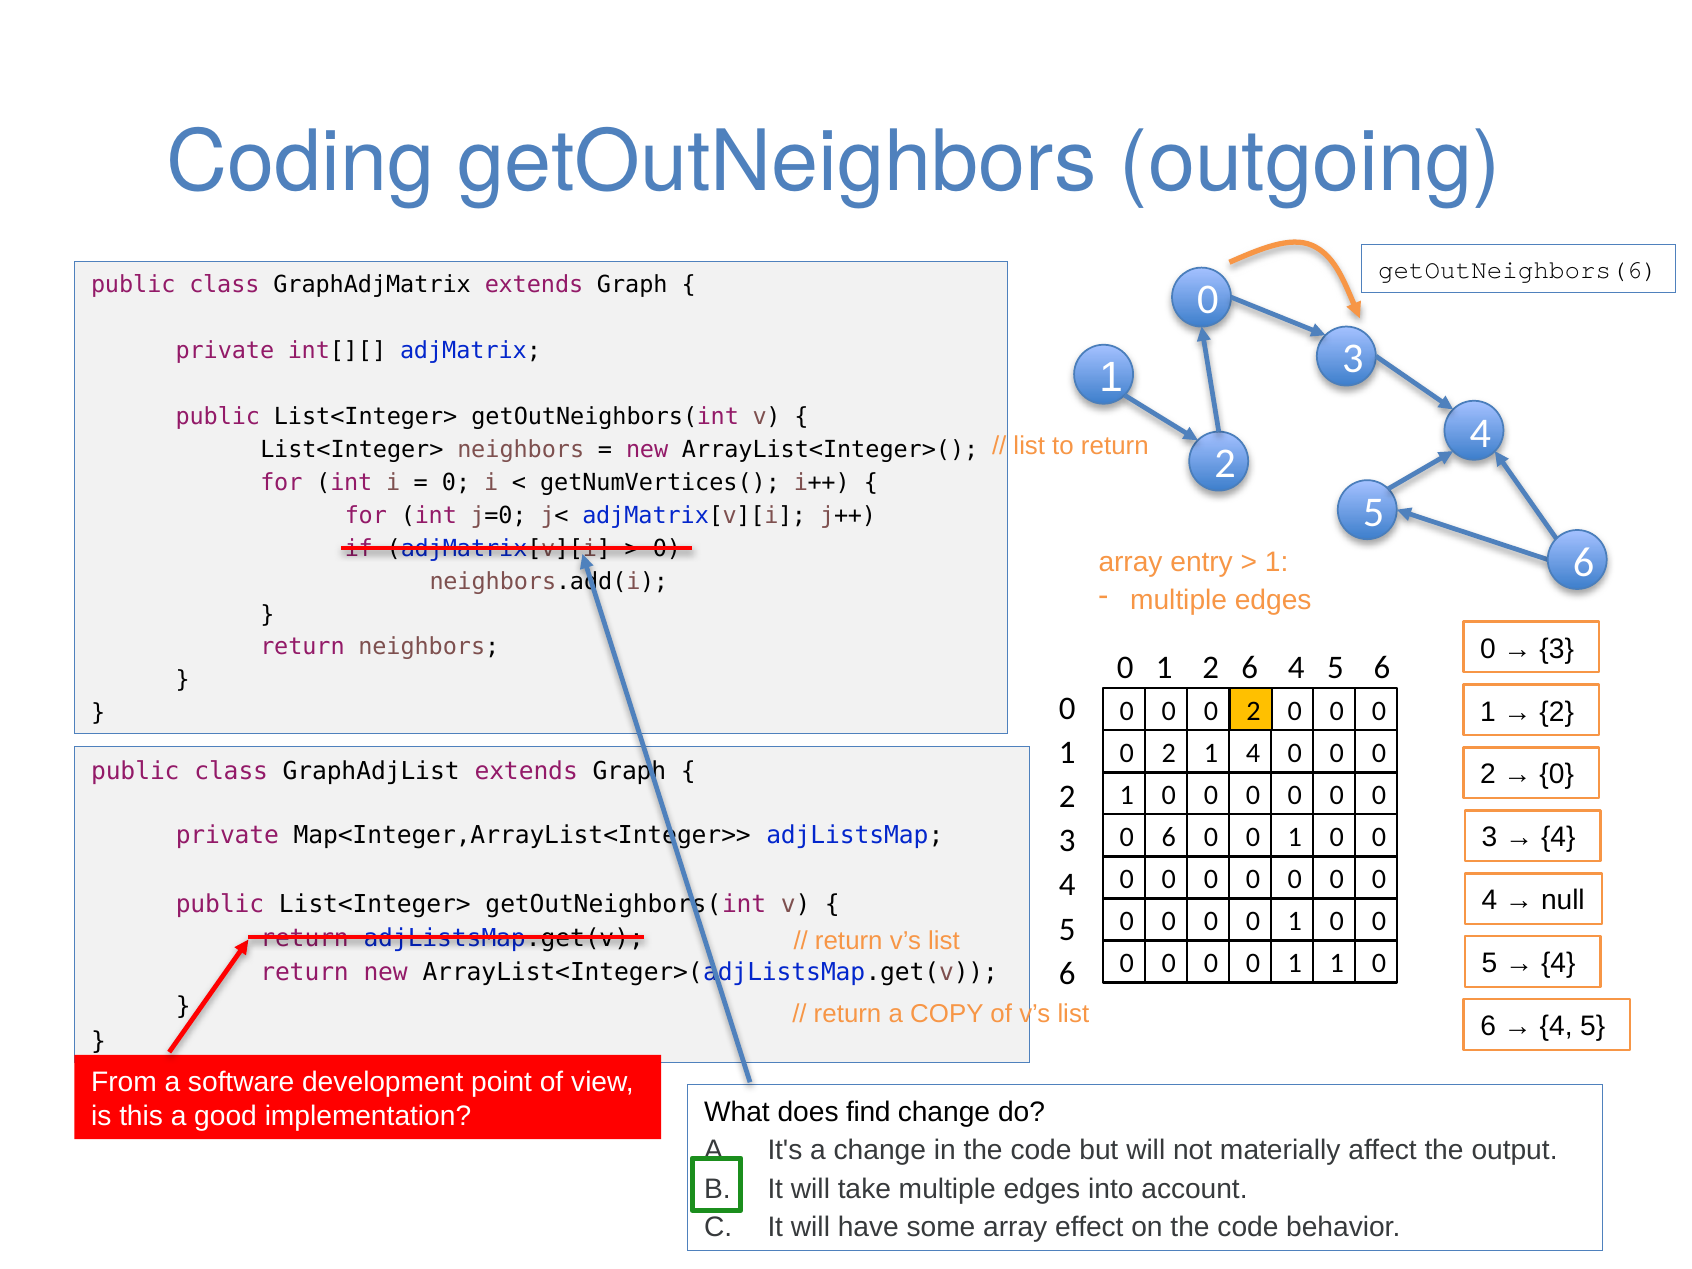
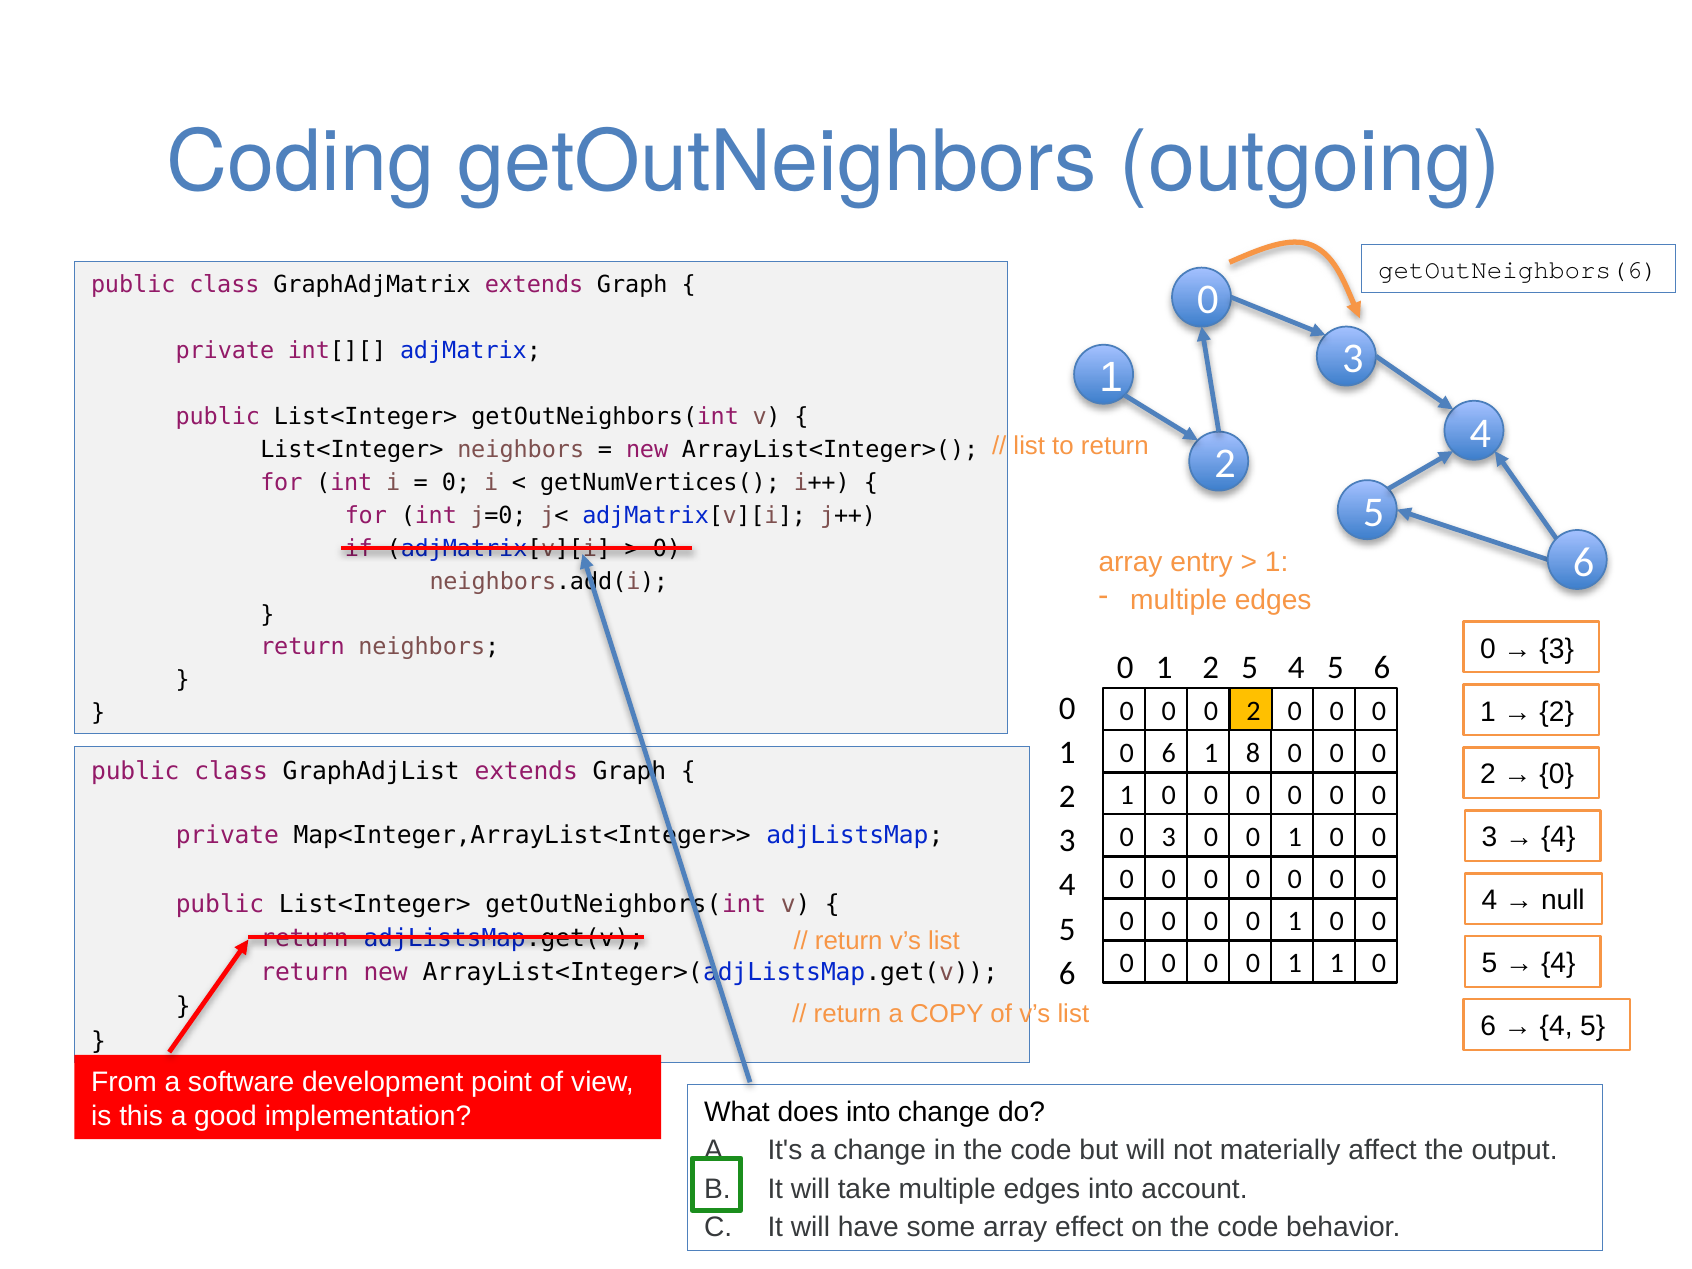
0 1 2 6: 6 -> 5
0 2: 2 -> 6
1 4: 4 -> 8
6 at (1169, 837): 6 -> 3
does find: find -> into
